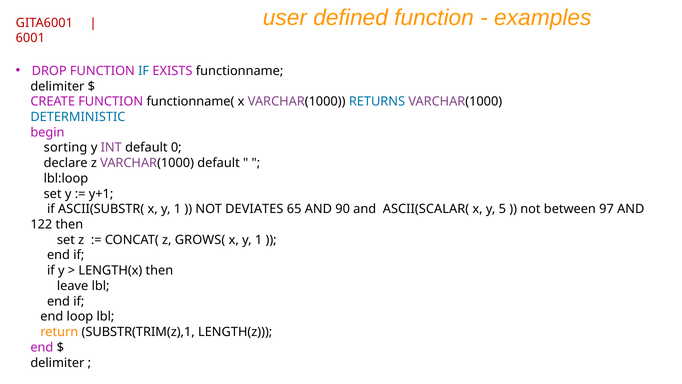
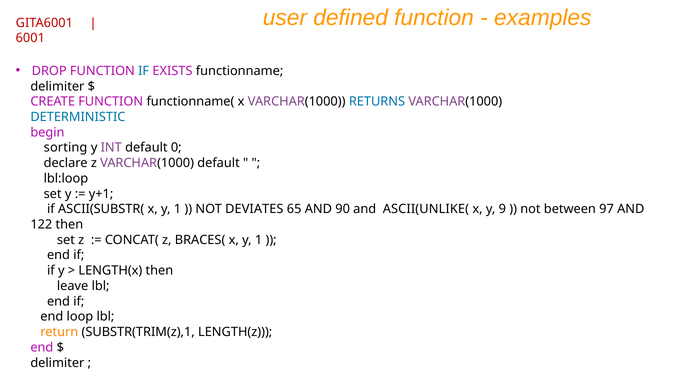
ASCII(SCALAR(: ASCII(SCALAR( -> ASCII(UNLIKE(
5: 5 -> 9
GROWS(: GROWS( -> BRACES(
